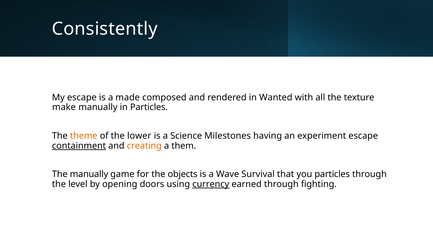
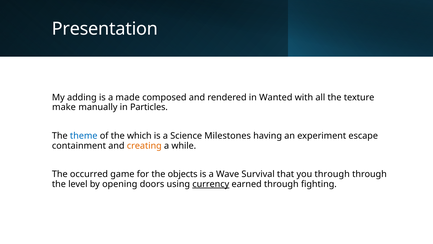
Consistently: Consistently -> Presentation
My escape: escape -> adding
theme colour: orange -> blue
lower: lower -> which
containment underline: present -> none
them: them -> while
The manually: manually -> occurred
you particles: particles -> through
